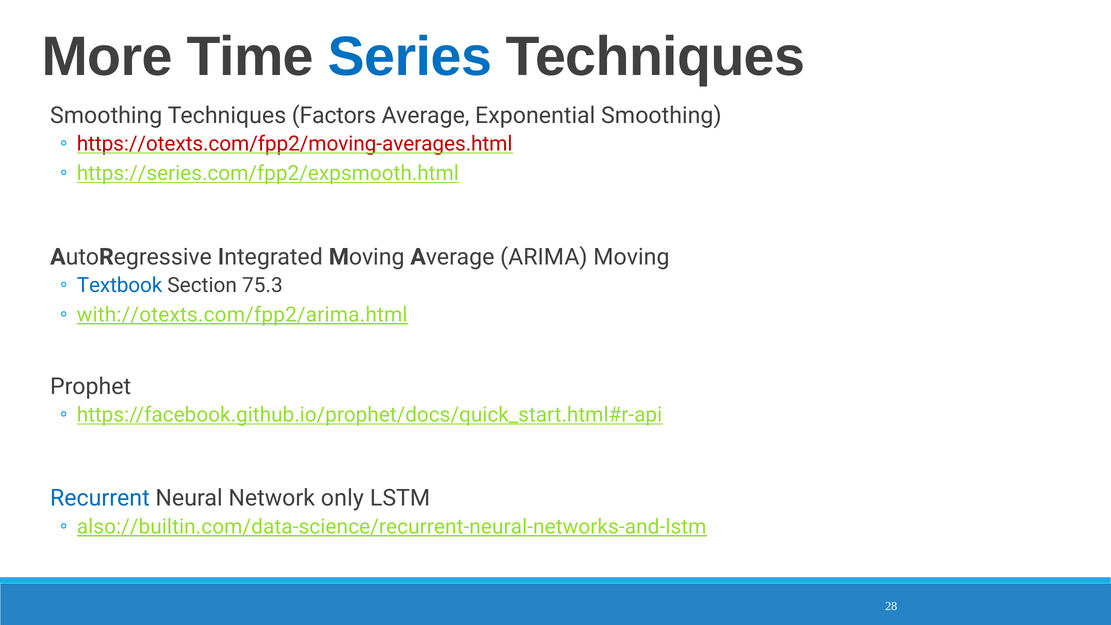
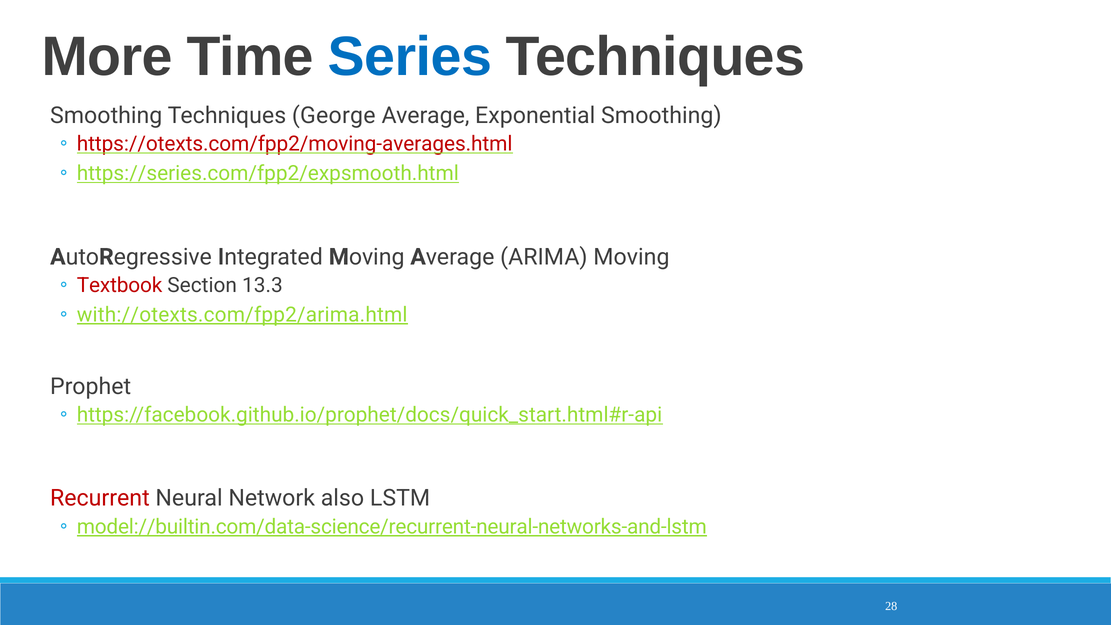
Factors: Factors -> George
Textbook colour: blue -> red
75.3: 75.3 -> 13.3
Recurrent colour: blue -> red
only: only -> also
also://builtin.com/data-science/recurrent-neural-networks-and-lstm: also://builtin.com/data-science/recurrent-neural-networks-and-lstm -> model://builtin.com/data-science/recurrent-neural-networks-and-lstm
